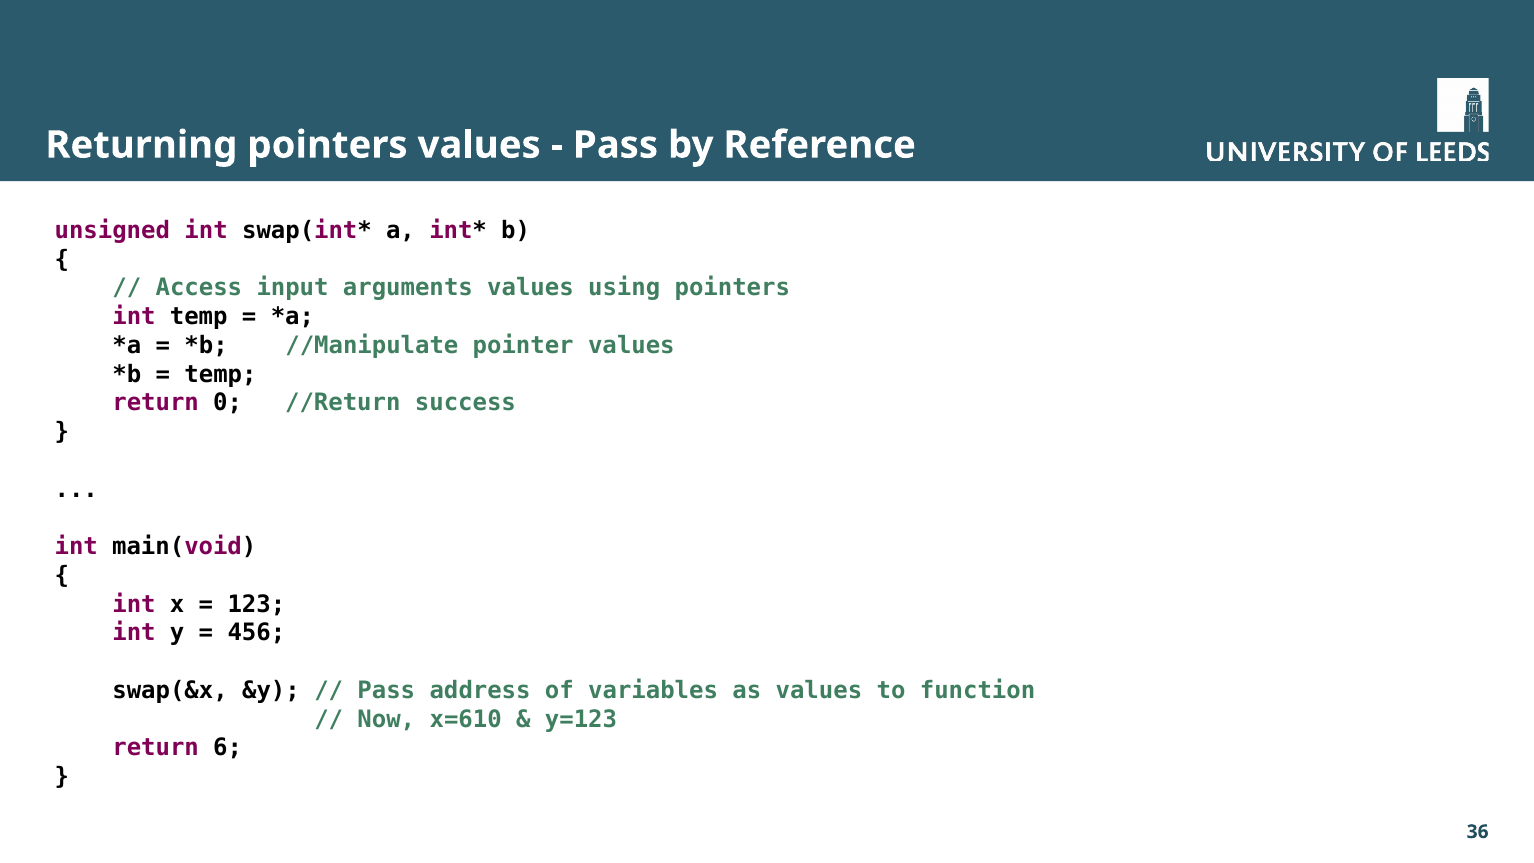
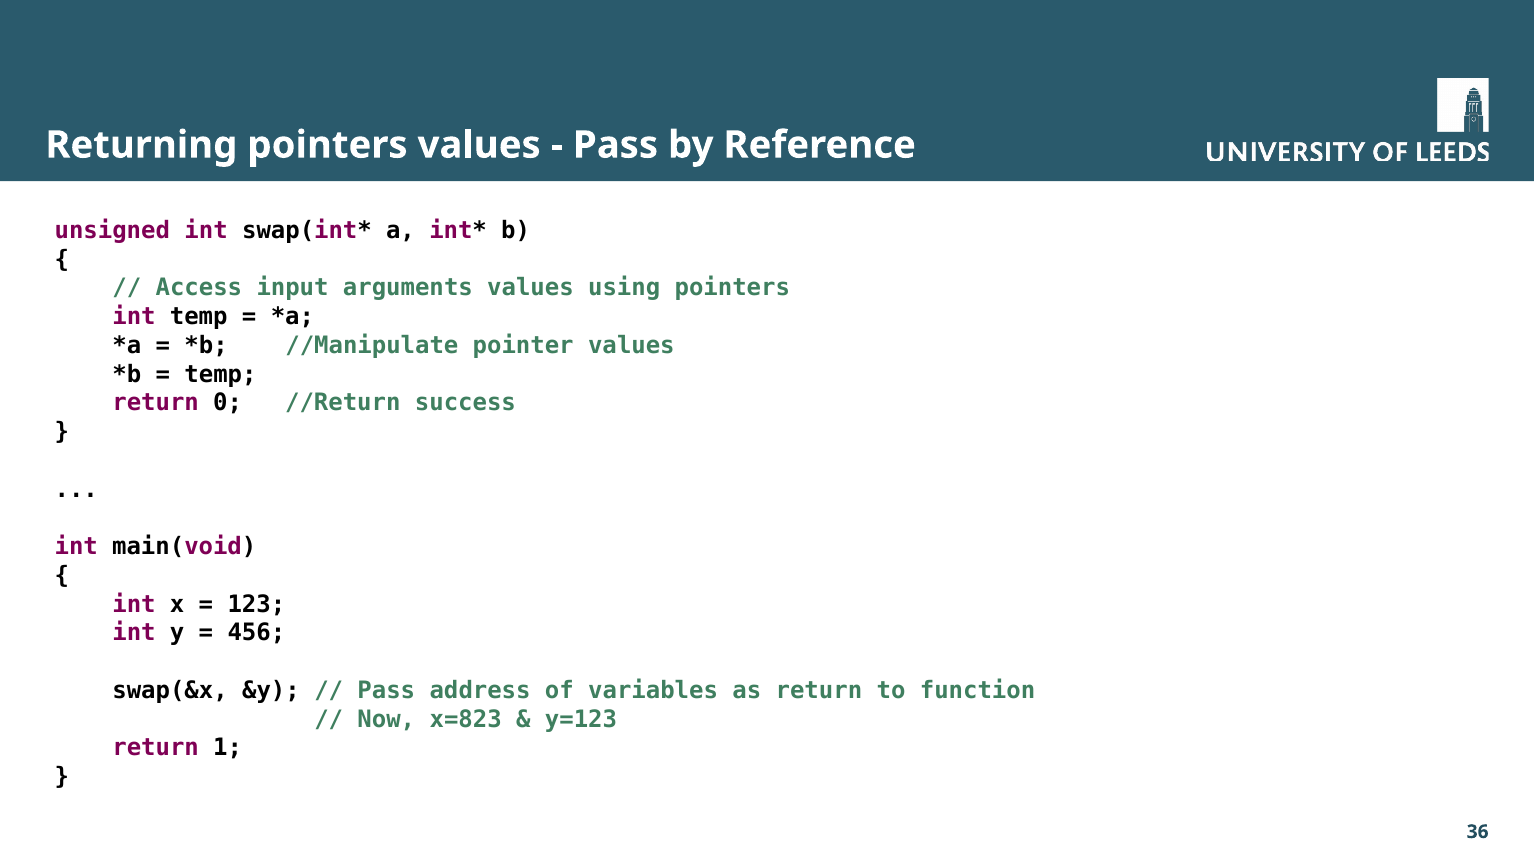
as values: values -> return
x=610: x=610 -> x=823
6: 6 -> 1
